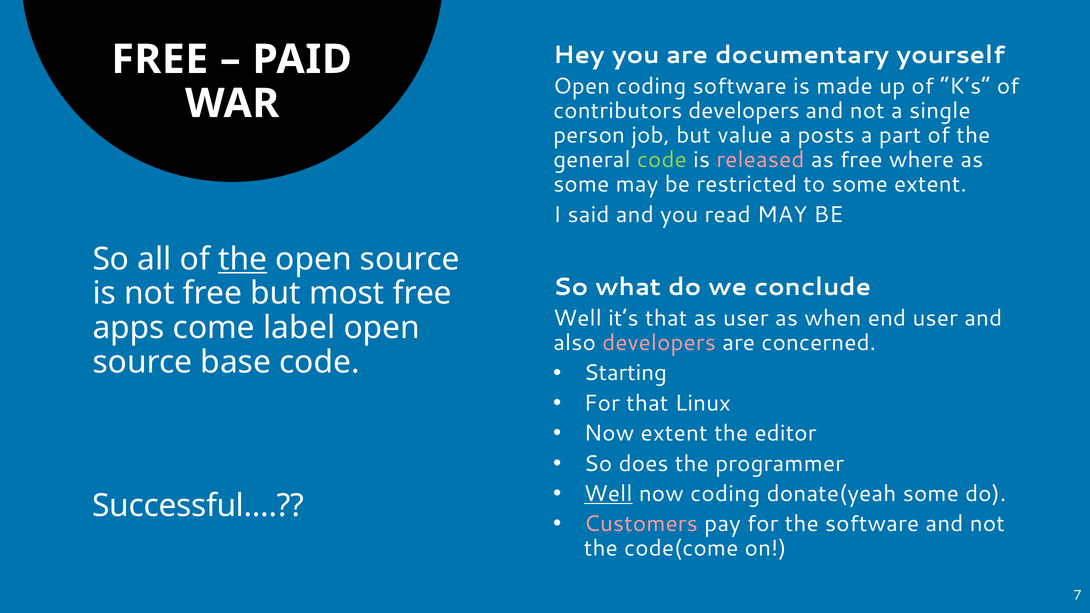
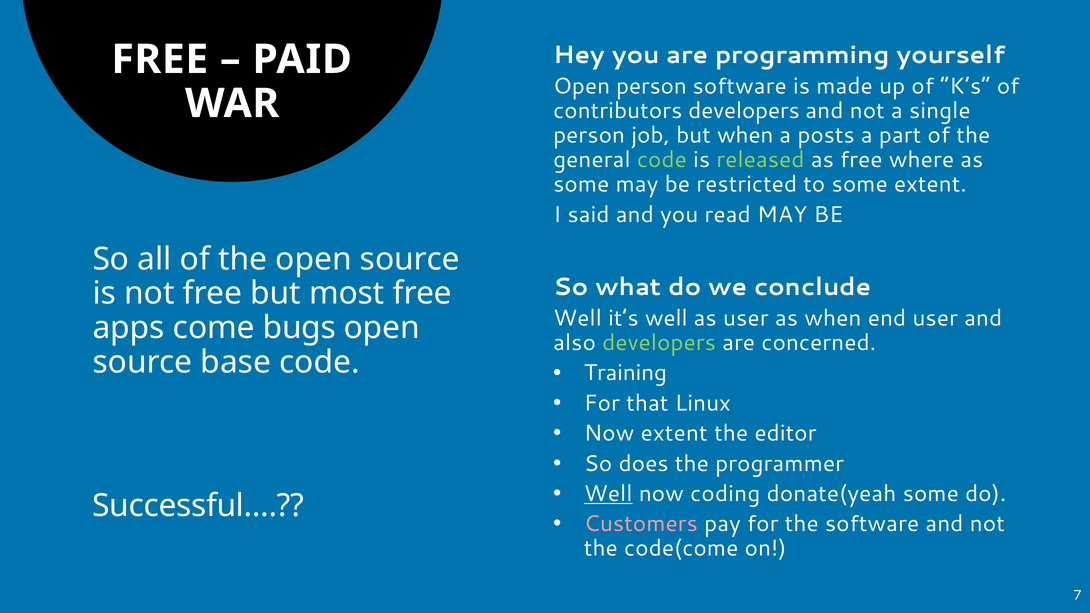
documentary: documentary -> programming
Open coding: coding -> person
but value: value -> when
released colour: pink -> light green
the at (243, 259) underline: present -> none
it’s that: that -> well
label: label -> bugs
developers at (659, 343) colour: pink -> light green
Starting: Starting -> Training
